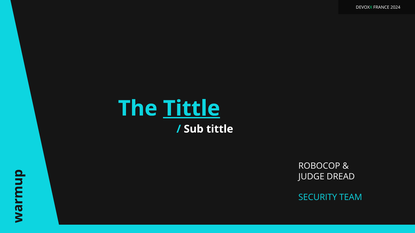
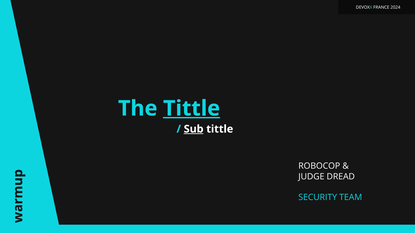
Sub underline: none -> present
